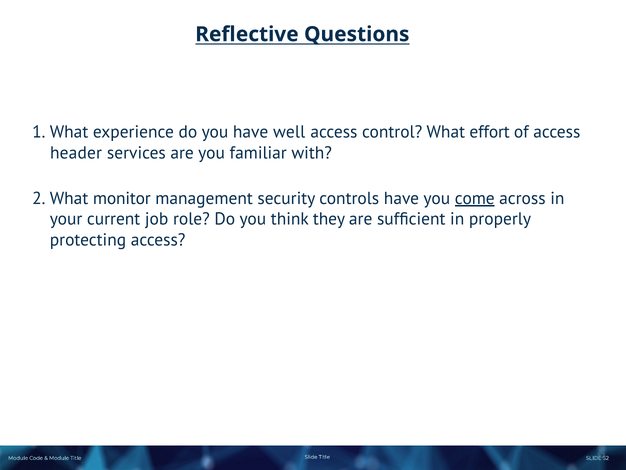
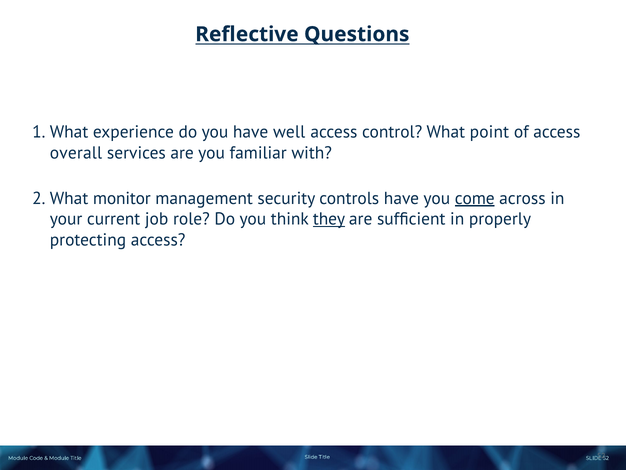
effort: effort -> point
header: header -> overall
they underline: none -> present
